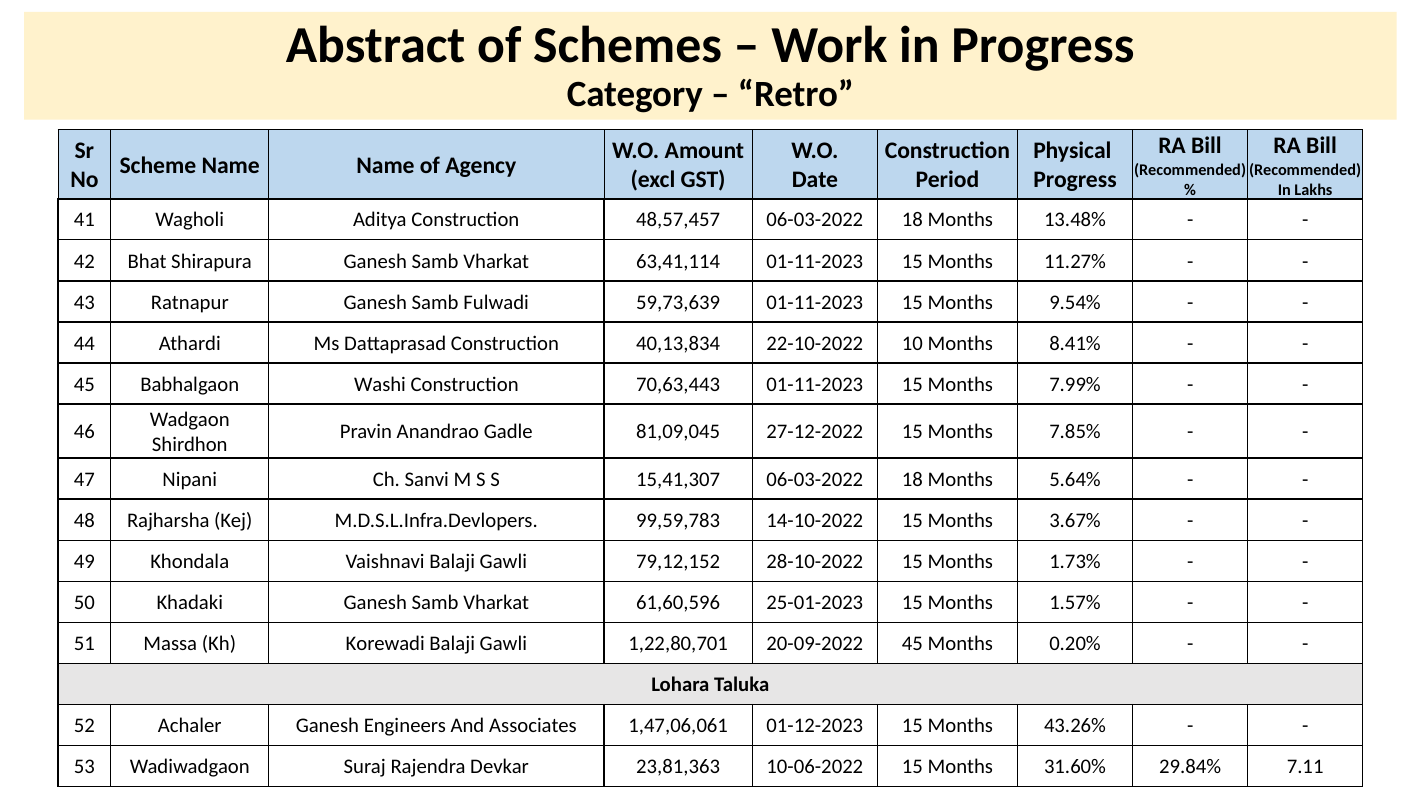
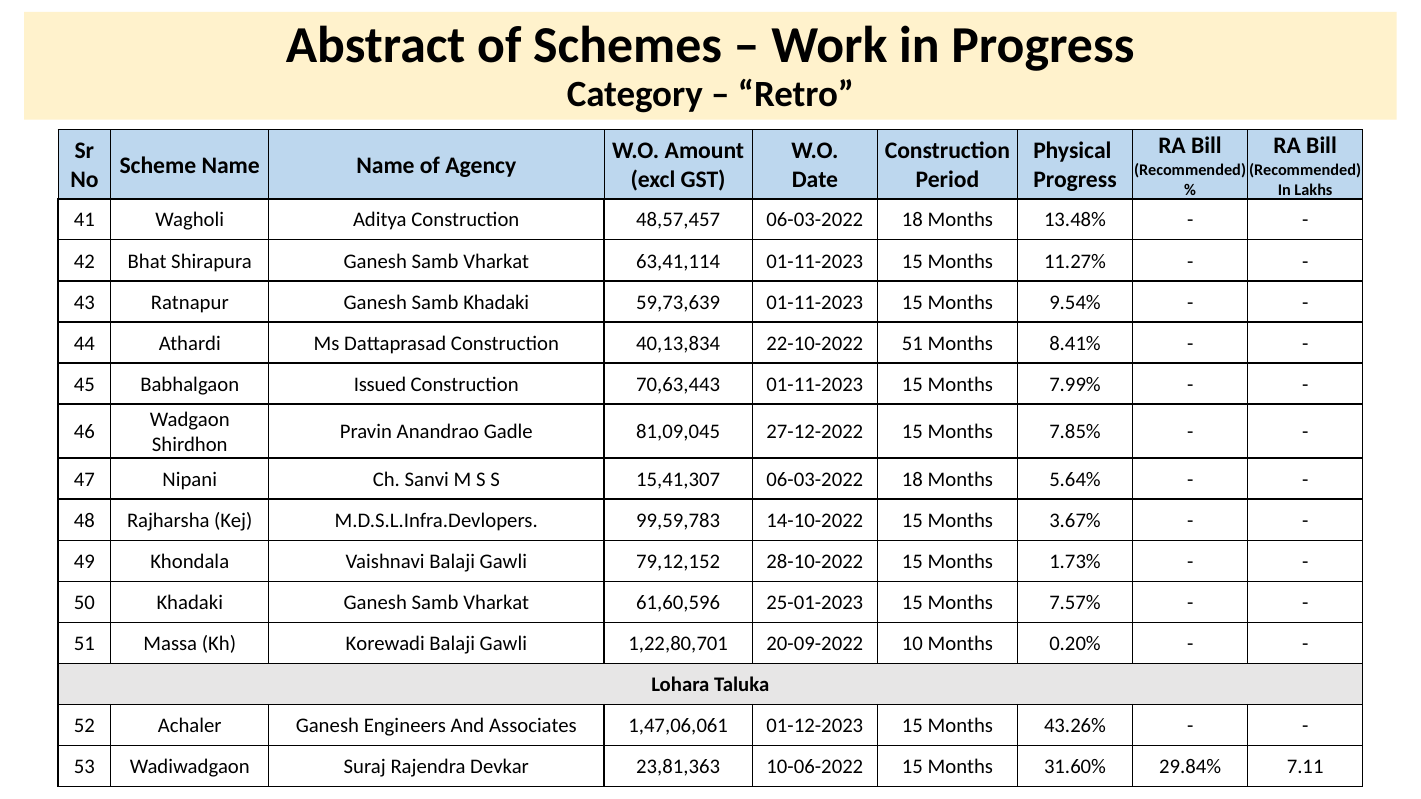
Samb Fulwadi: Fulwadi -> Khadaki
22-10-2022 10: 10 -> 51
Washi: Washi -> Issued
1.57%: 1.57% -> 7.57%
20-09-2022 45: 45 -> 10
